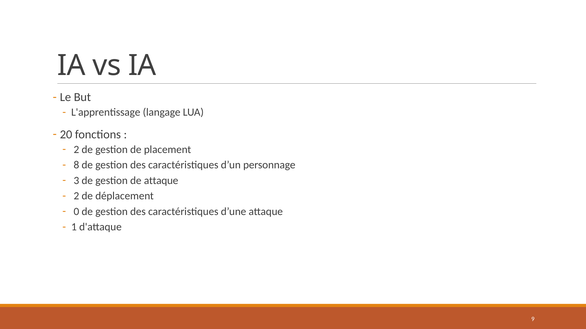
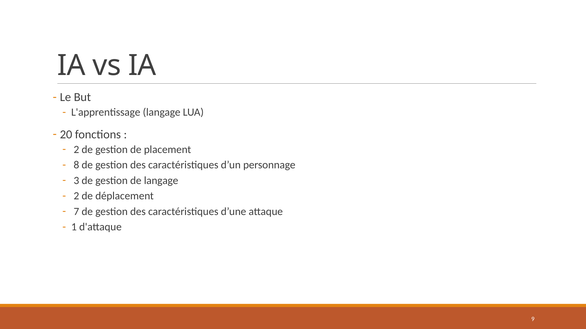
de attaque: attaque -> langage
0: 0 -> 7
